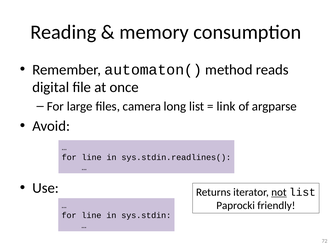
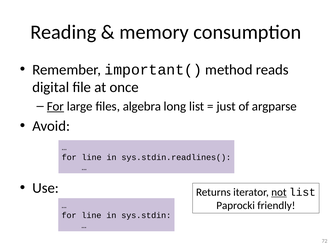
automaton(: automaton( -> important(
For at (55, 106) underline: none -> present
camera: camera -> algebra
link: link -> just
